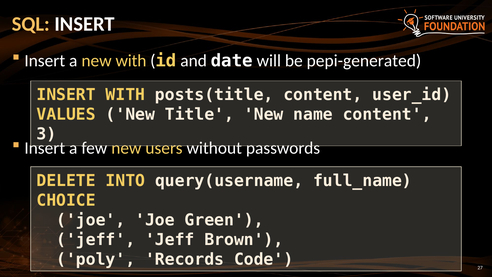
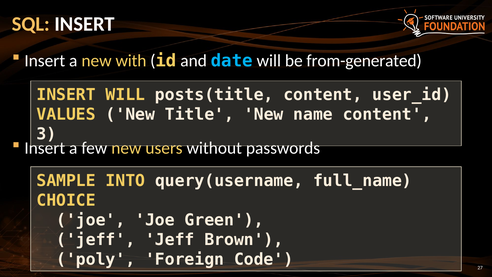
date colour: white -> light blue
pepi-generated: pepi-generated -> from-generated
INSERT WITH: WITH -> WILL
DELETE: DELETE -> SAMPLE
Records: Records -> Foreign
